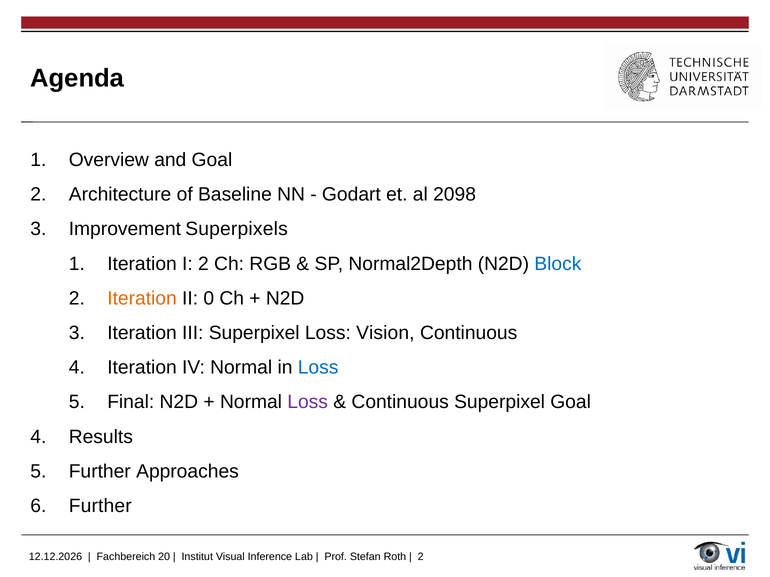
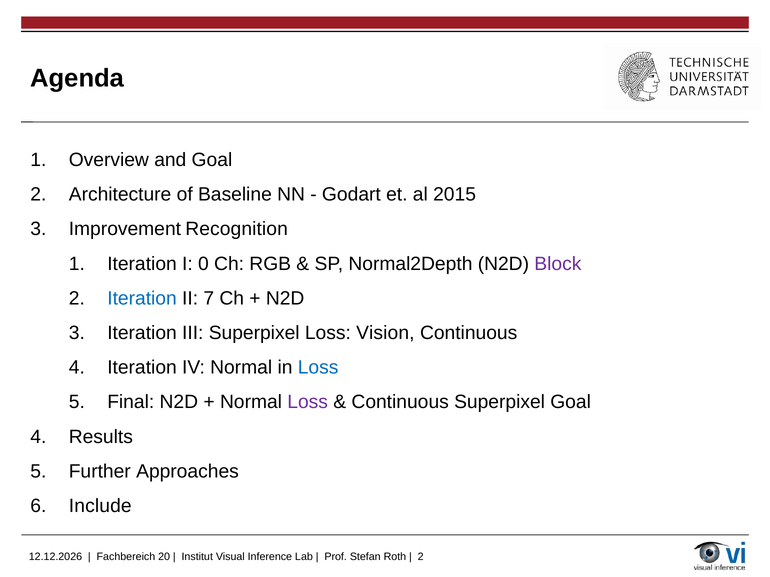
2098: 2098 -> 2015
Superpixels: Superpixels -> Recognition
I 2: 2 -> 0
Block colour: blue -> purple
Iteration at (142, 299) colour: orange -> blue
0: 0 -> 7
Further at (100, 506): Further -> Include
